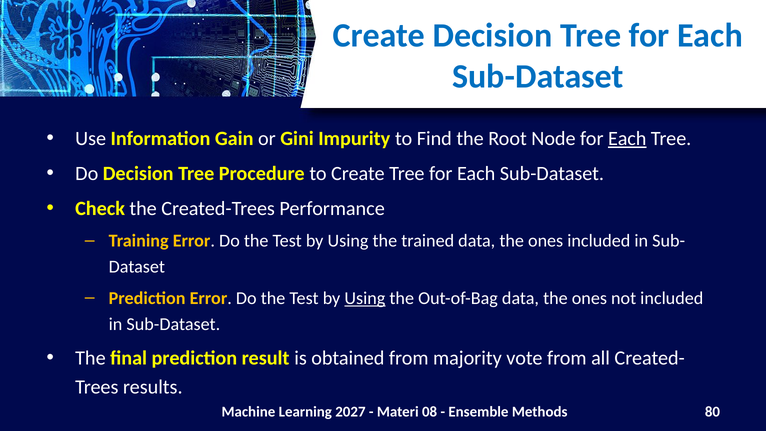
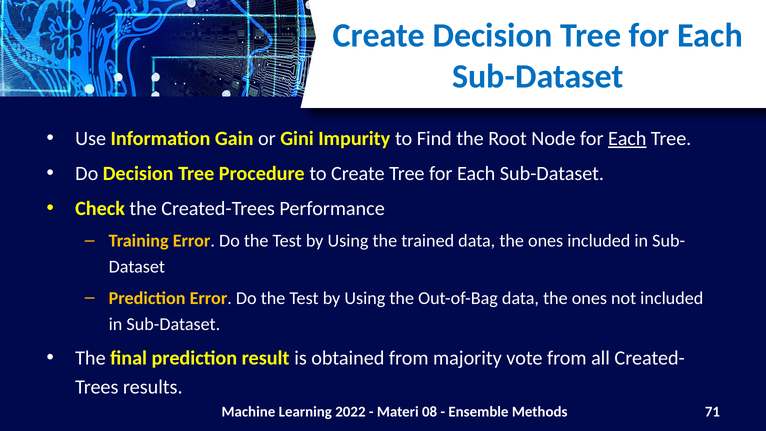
Using at (365, 298) underline: present -> none
2027: 2027 -> 2022
80: 80 -> 71
